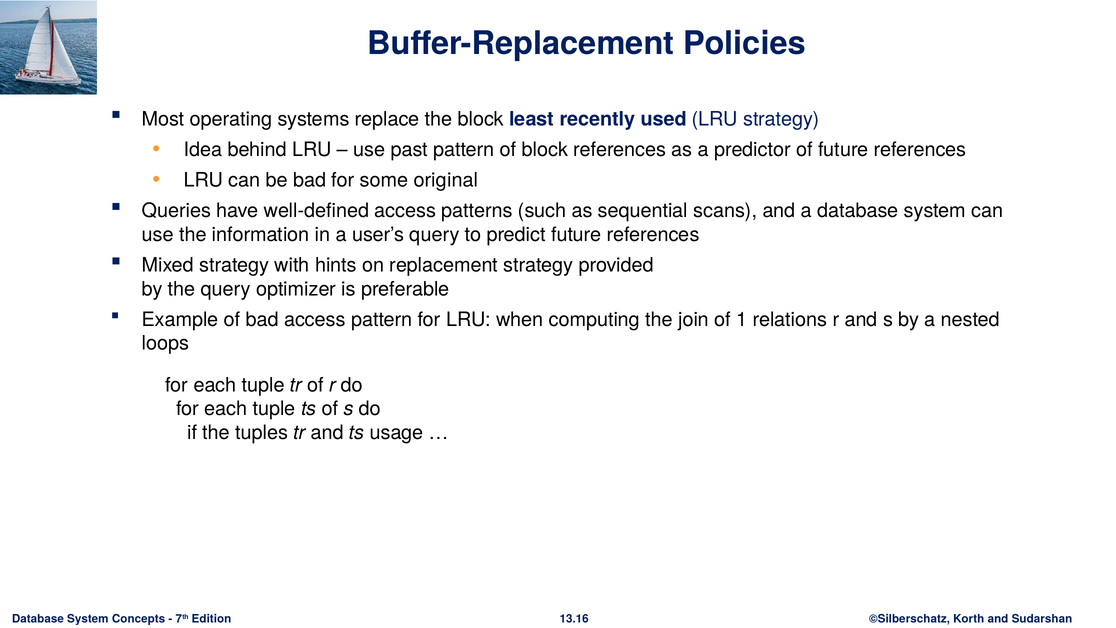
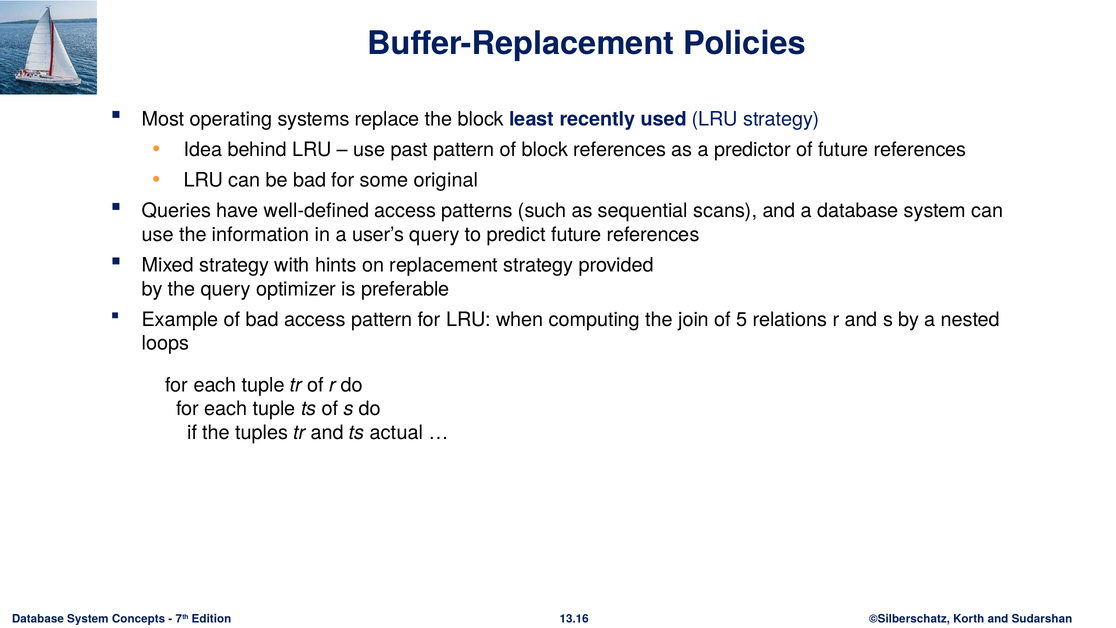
1: 1 -> 5
usage: usage -> actual
